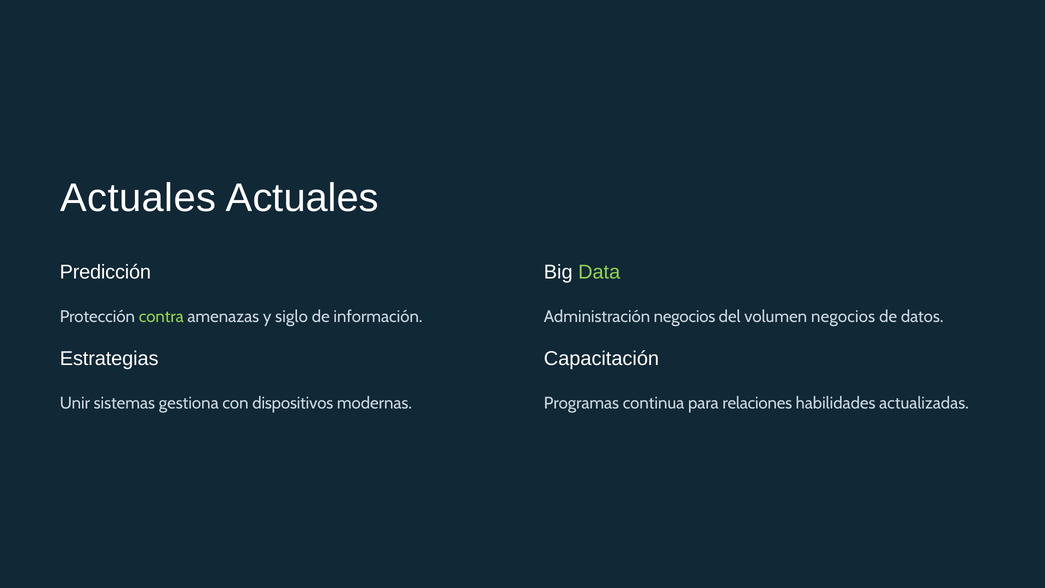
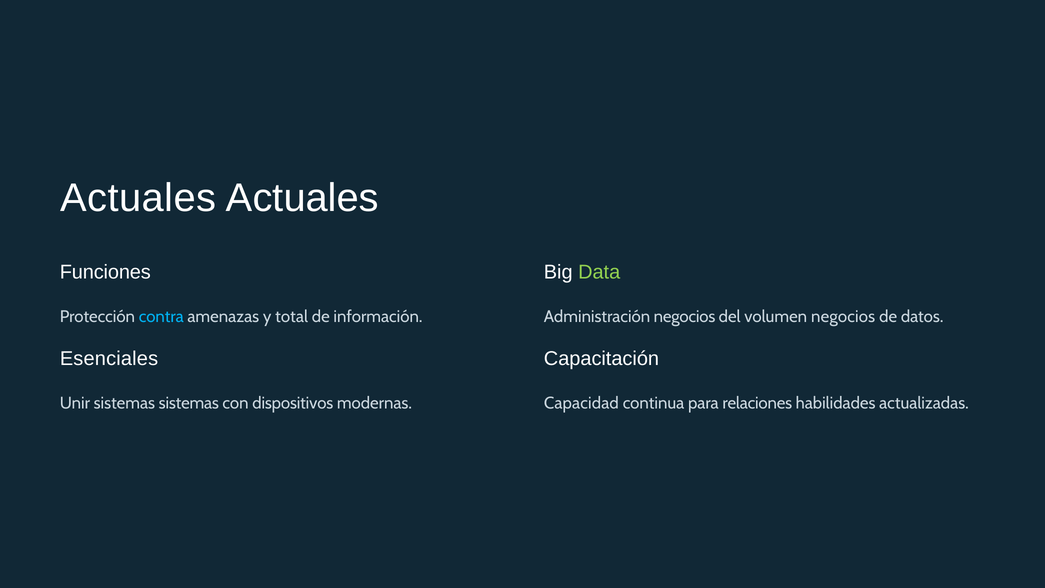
Predicción: Predicción -> Funciones
contra colour: light green -> light blue
siglo: siglo -> total
Estrategias: Estrategias -> Esenciales
sistemas gestiona: gestiona -> sistemas
Programas: Programas -> Capacidad
